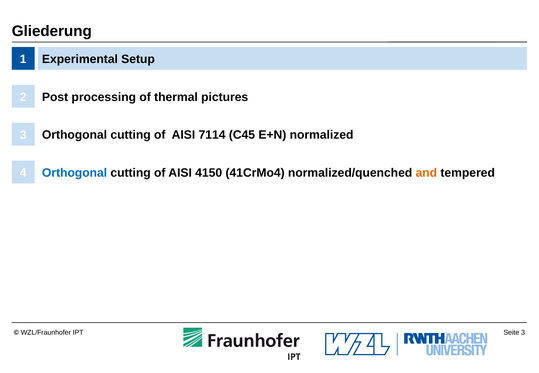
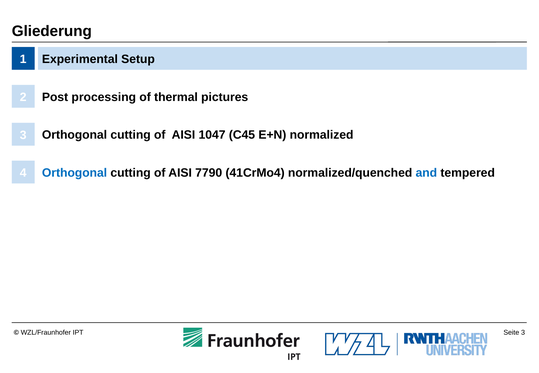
7114: 7114 -> 1047
4150: 4150 -> 7790
and colour: orange -> blue
